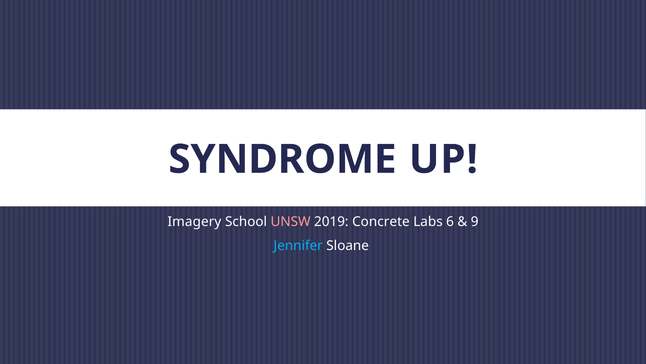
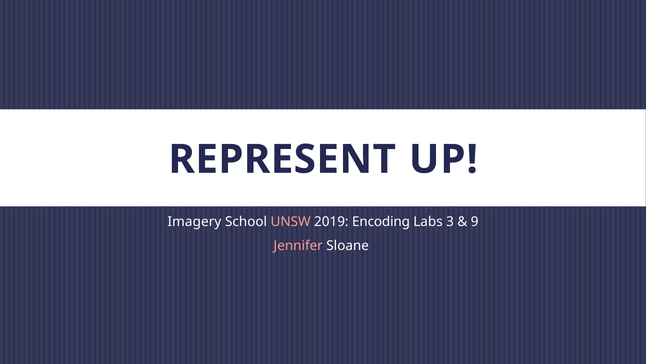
SYNDROME: SYNDROME -> REPRESENT
Concrete: Concrete -> Encoding
6: 6 -> 3
Jennifer colour: light blue -> pink
